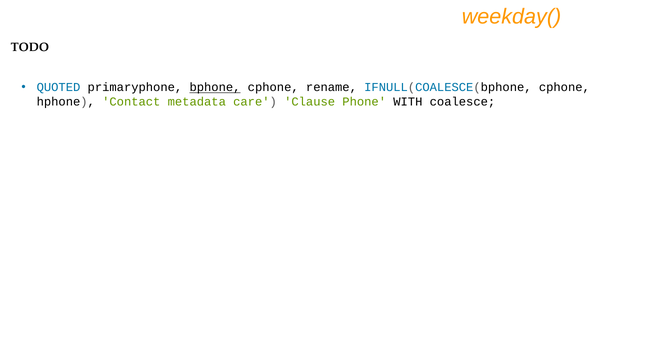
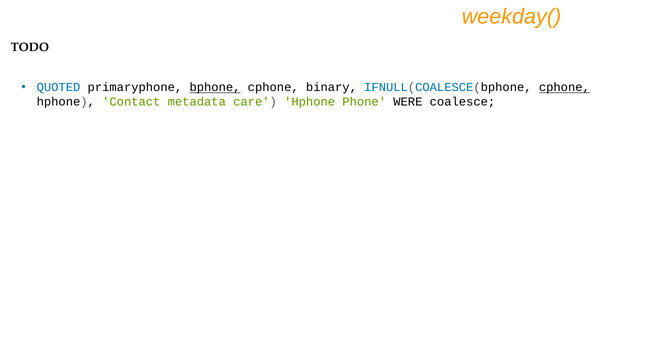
rename: rename -> binary
cphone at (564, 87) underline: none -> present
care Clause: Clause -> Hphone
WITH: WITH -> WERE
